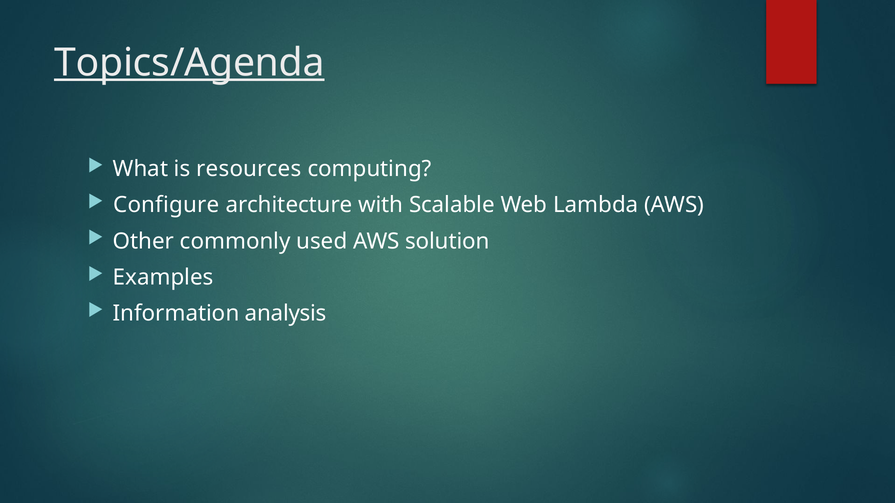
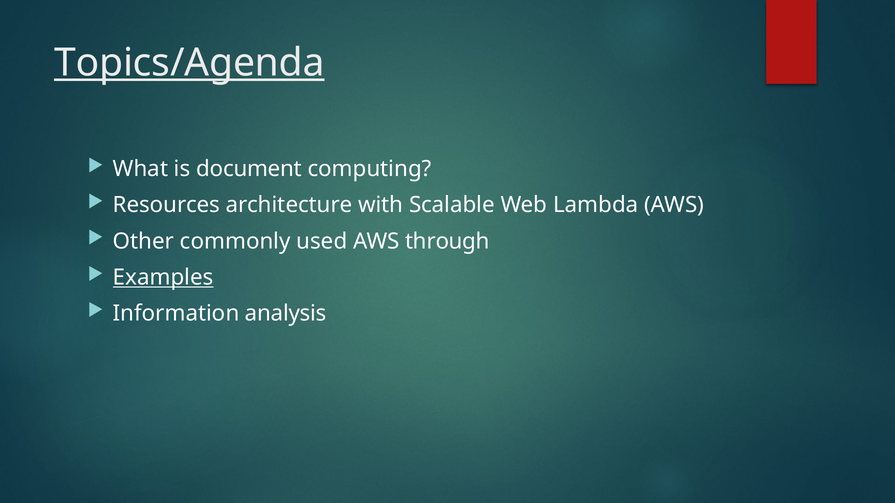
resources: resources -> document
Configure: Configure -> Resources
solution: solution -> through
Examples underline: none -> present
